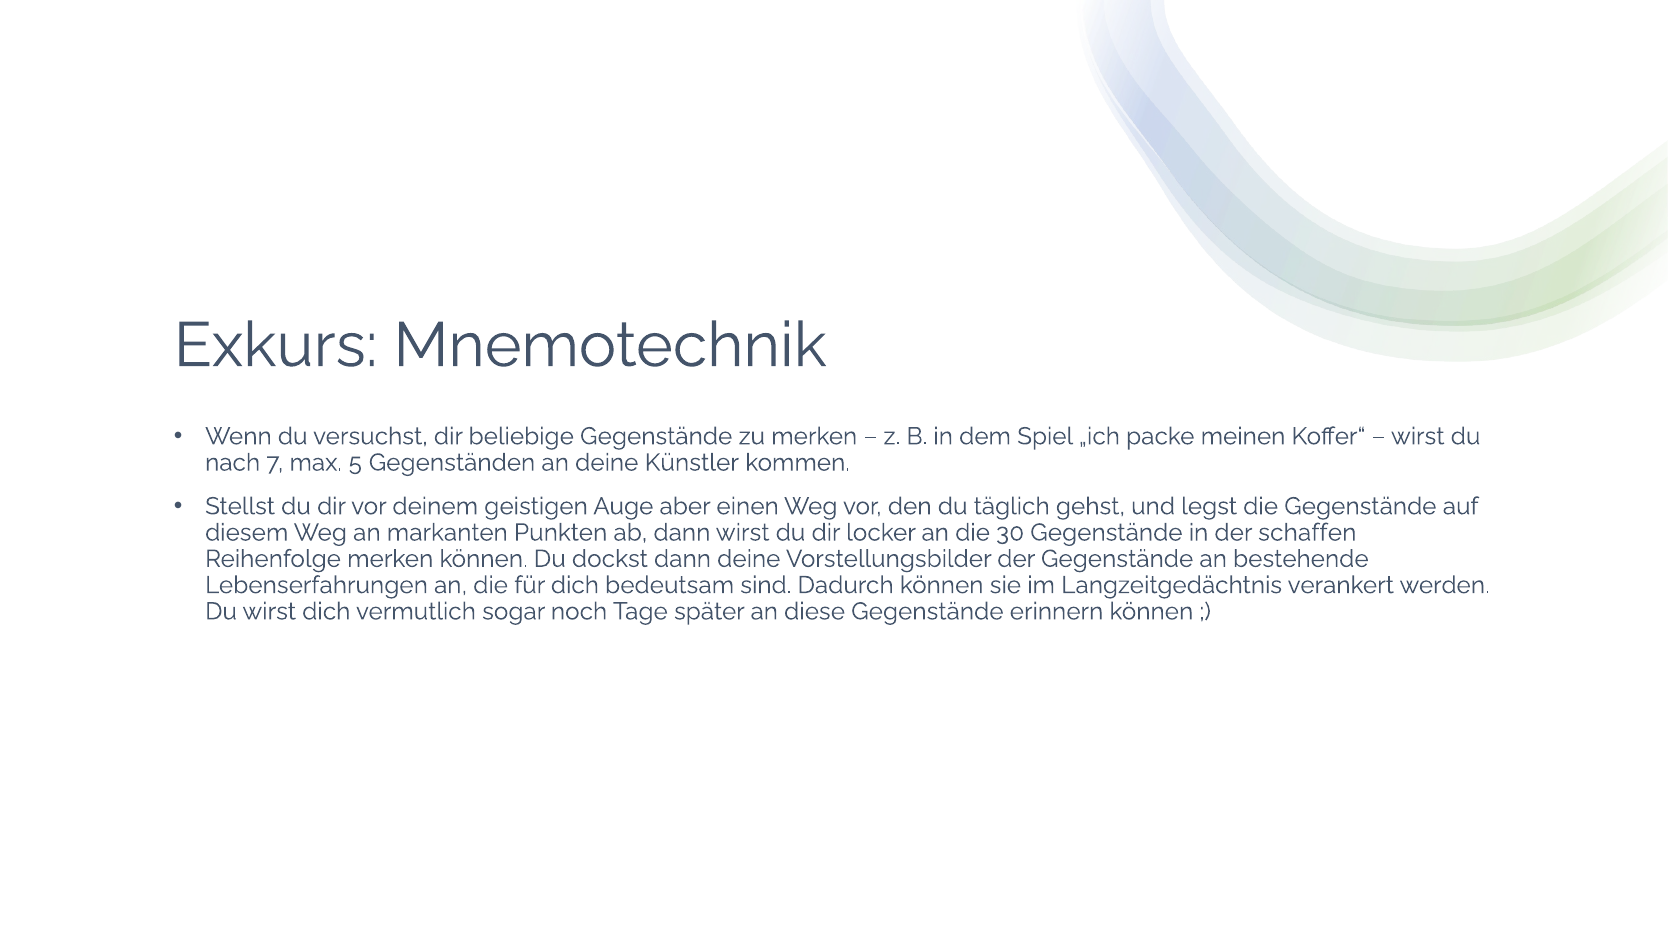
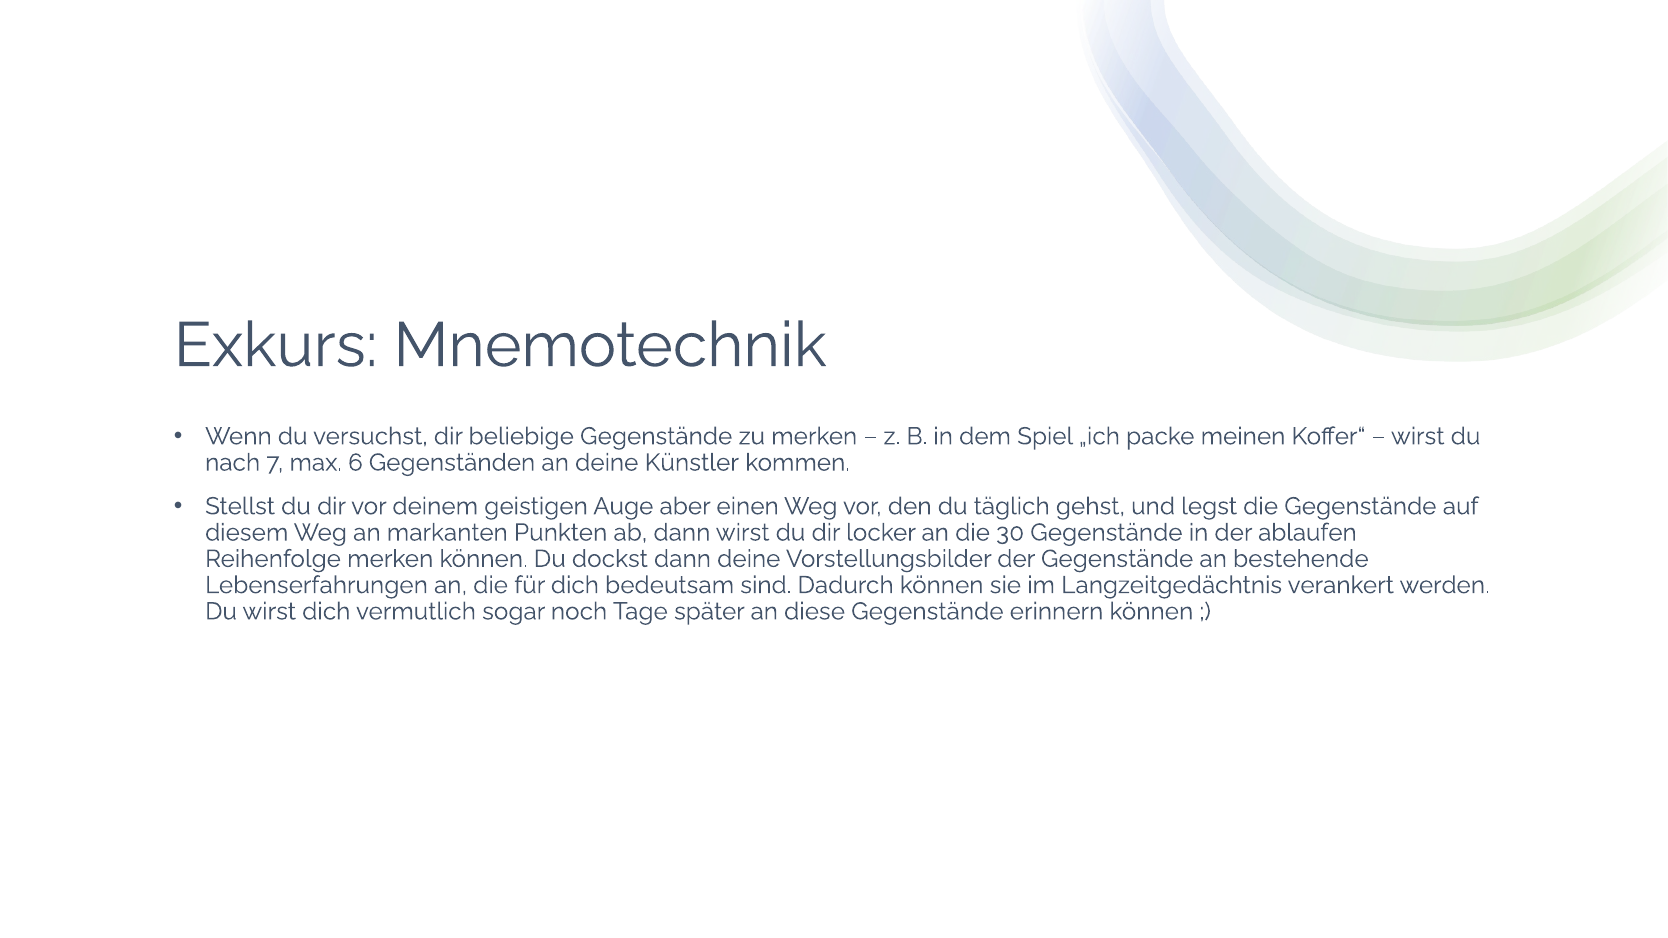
5: 5 -> 6
schaffen: schaffen -> ablaufen
